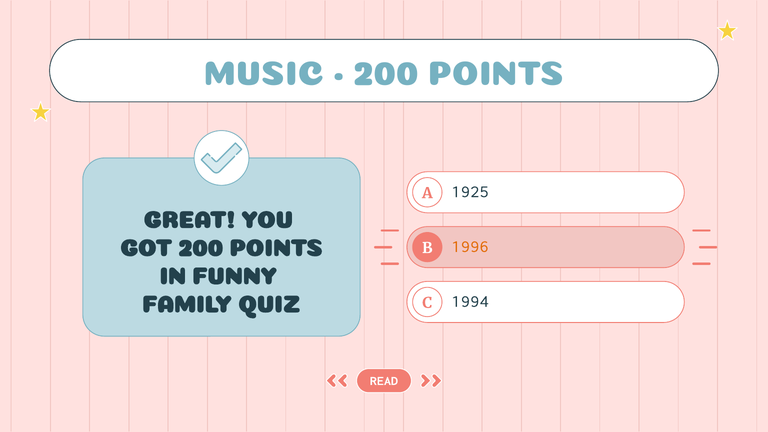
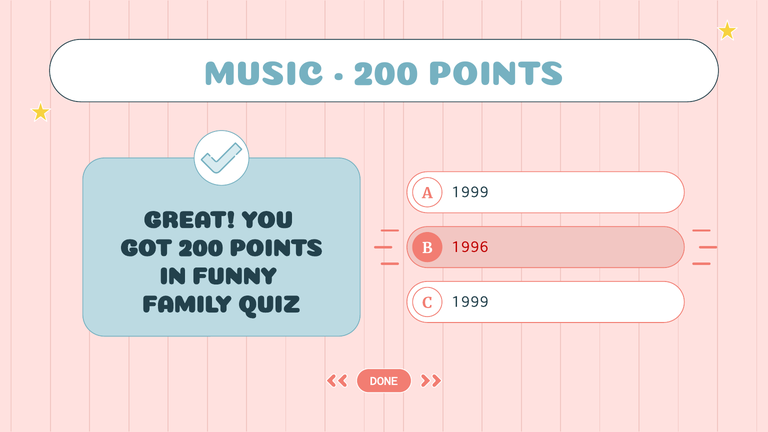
1925 at (470, 192): 1925 -> 1999
1996 colour: orange -> red
1994 at (470, 301): 1994 -> 1999
READ: READ -> DONE
